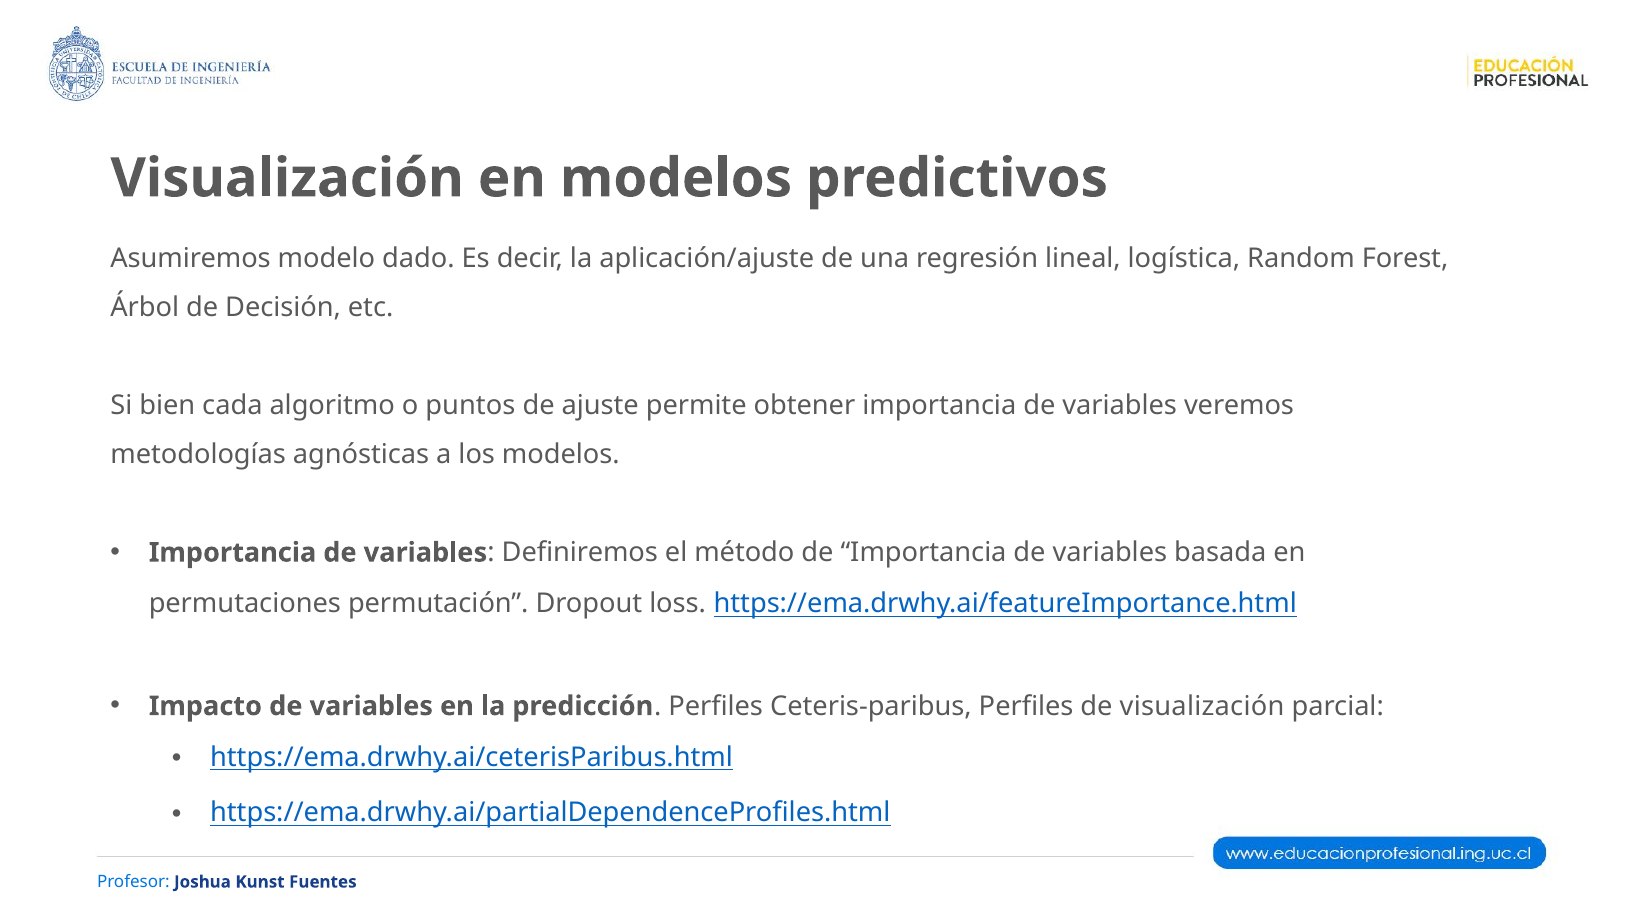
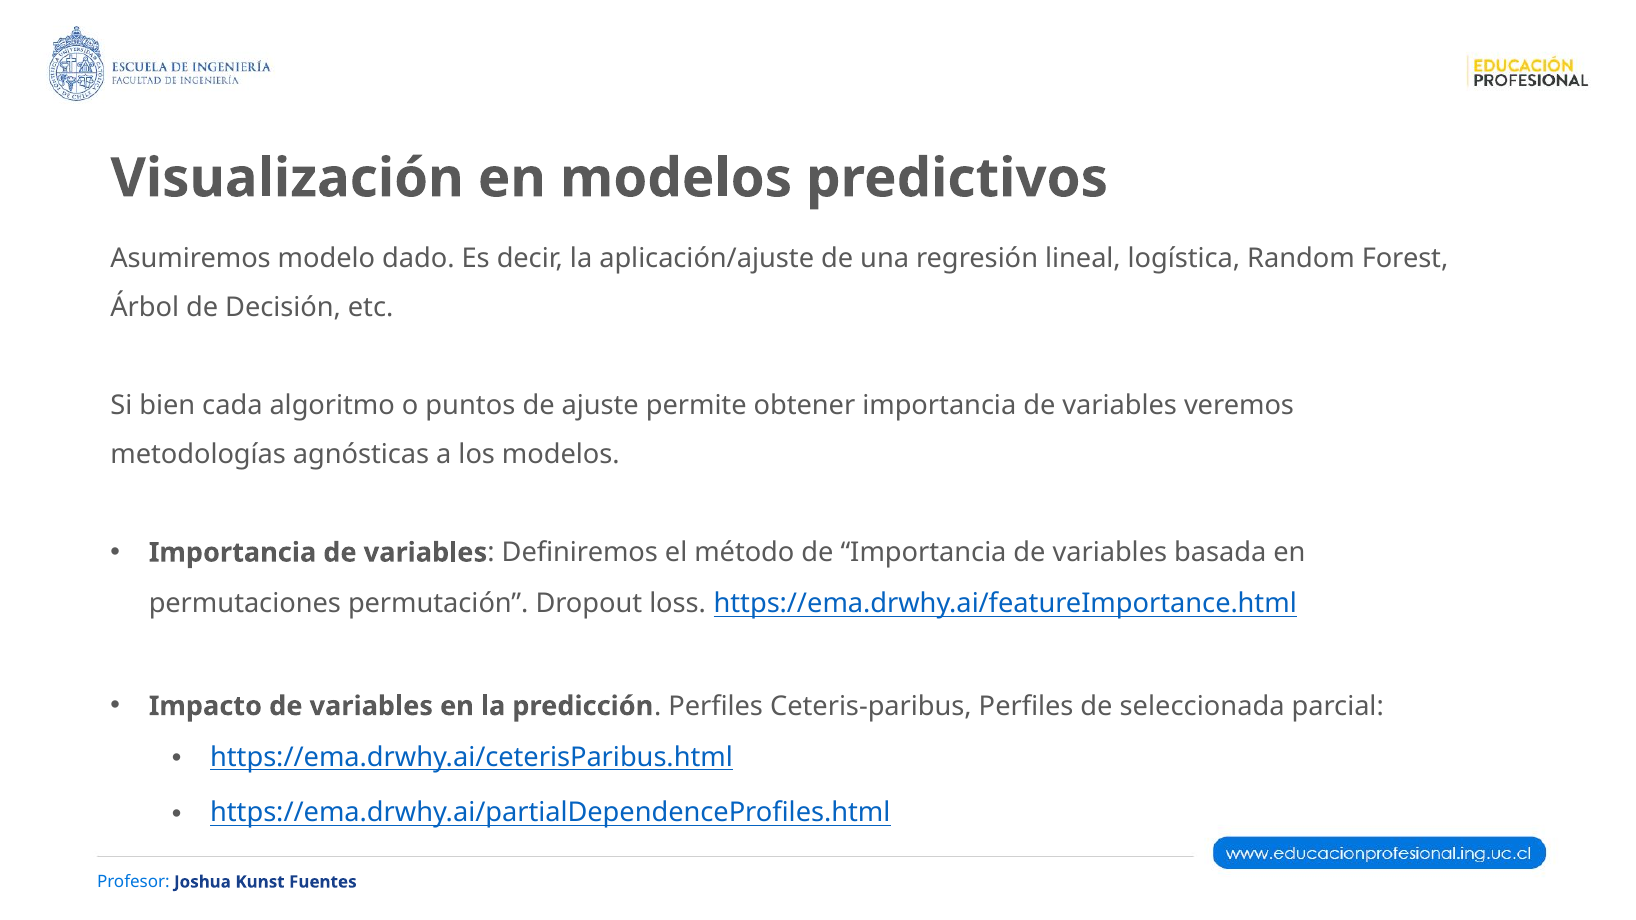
de visualización: visualización -> seleccionada
